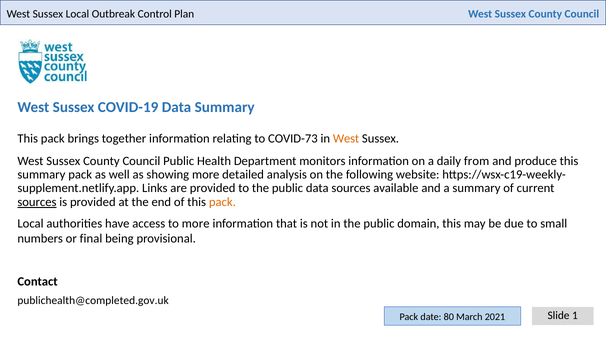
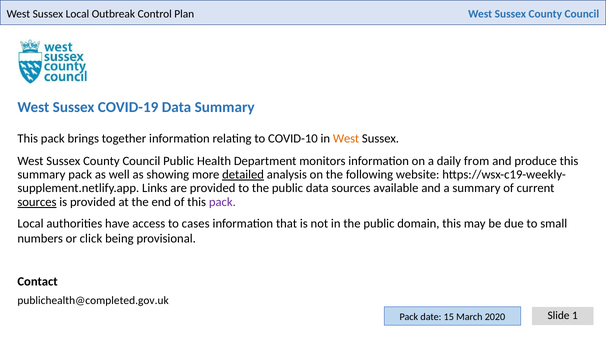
COVID-73: COVID-73 -> COVID-10
detailed underline: none -> present
pack at (222, 202) colour: orange -> purple
to more: more -> cases
final: final -> click
80: 80 -> 15
2021: 2021 -> 2020
